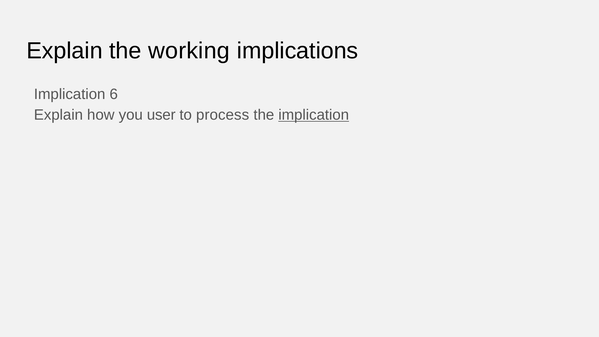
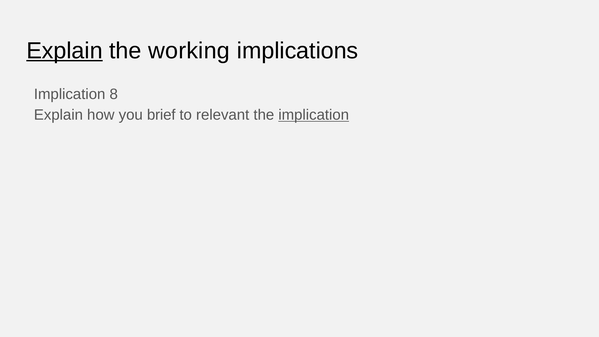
Explain at (65, 51) underline: none -> present
6: 6 -> 8
user: user -> brief
process: process -> relevant
